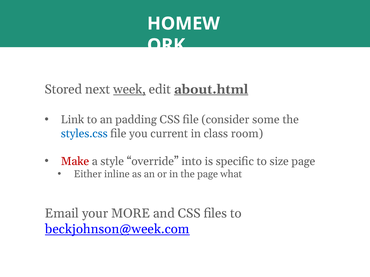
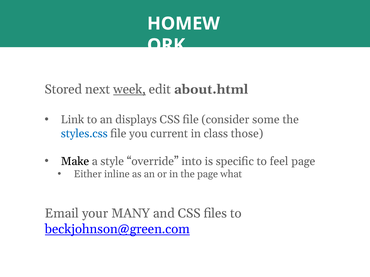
about.html underline: present -> none
padding: padding -> displays
room: room -> those
Make colour: red -> black
size: size -> feel
MORE: MORE -> MANY
beckjohnson@week.com: beckjohnson@week.com -> beckjohnson@green.com
